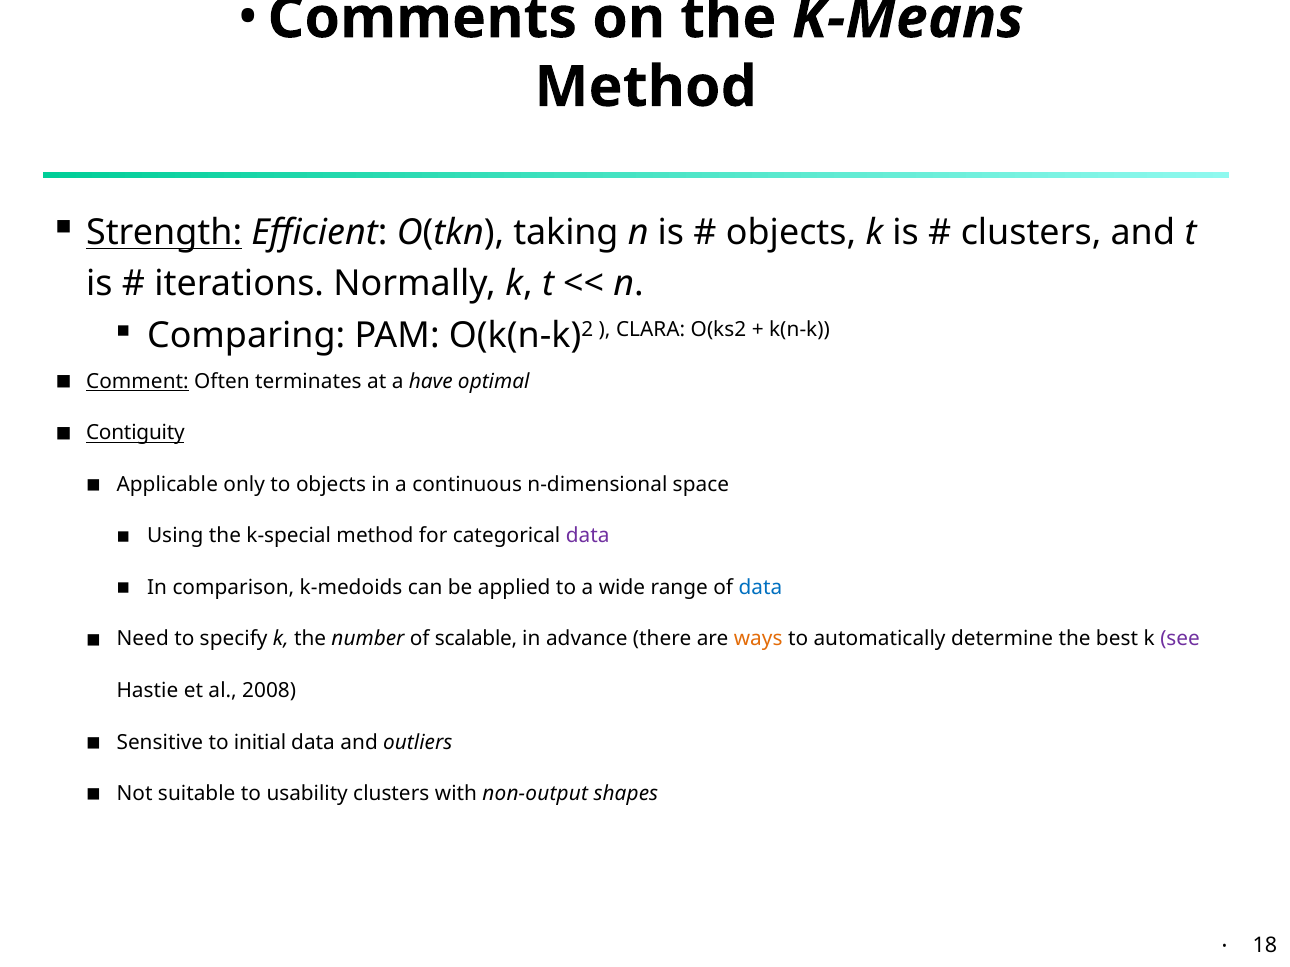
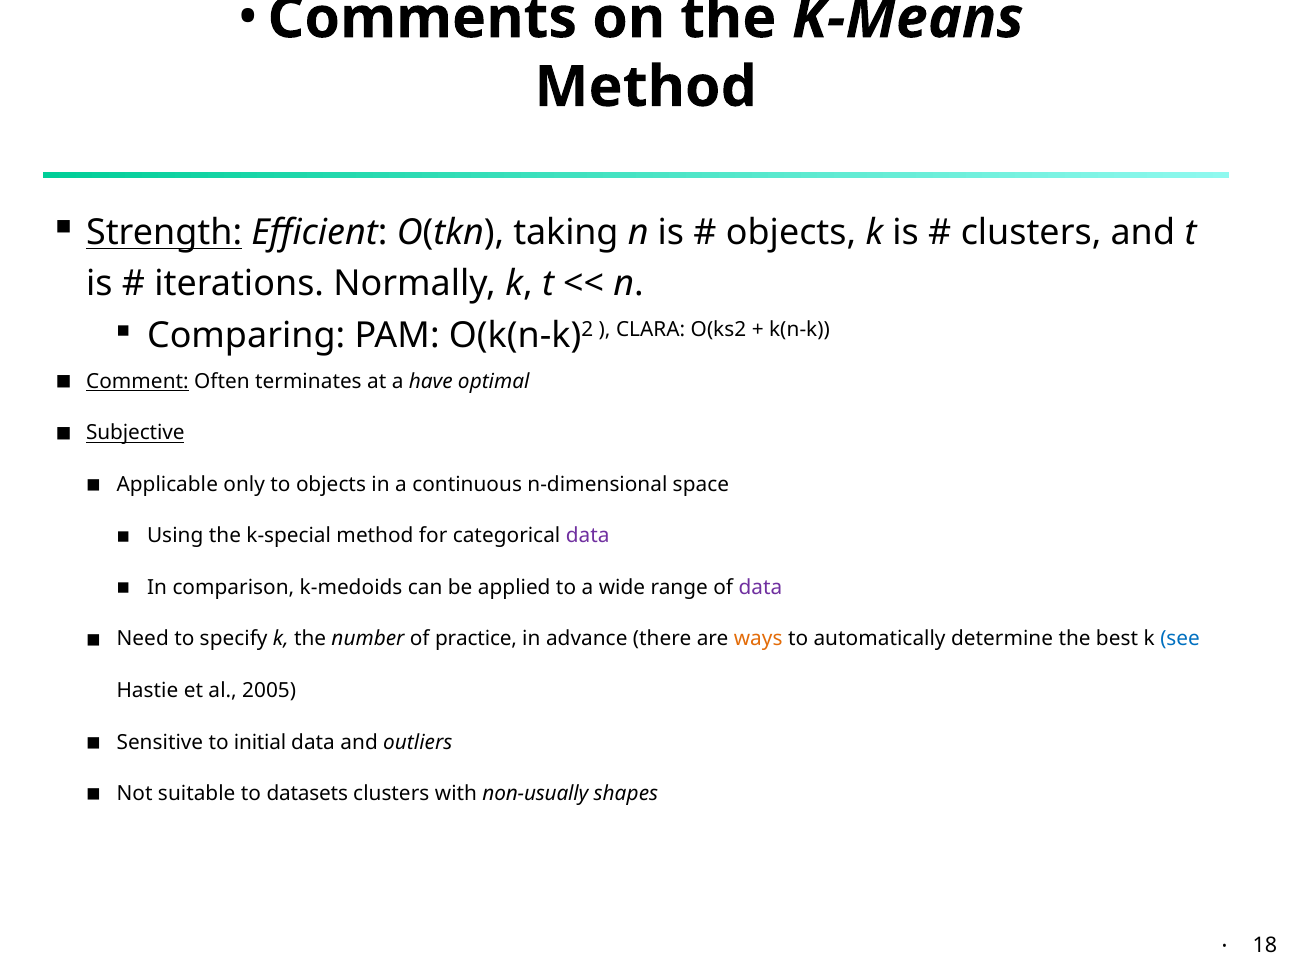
Contiguity: Contiguity -> Subjective
data at (760, 588) colour: blue -> purple
scalable: scalable -> practice
see colour: purple -> blue
2008: 2008 -> 2005
usability: usability -> datasets
non-output: non-output -> non-usually
